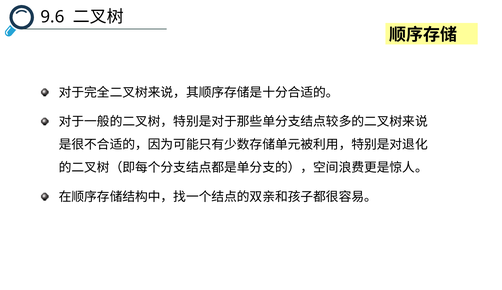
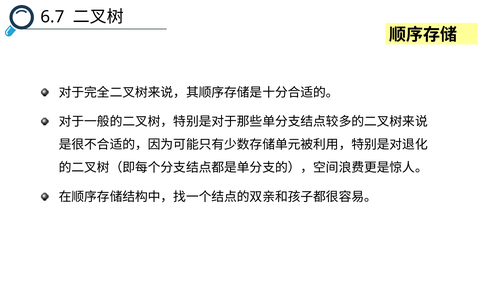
9.6: 9.6 -> 6.7
